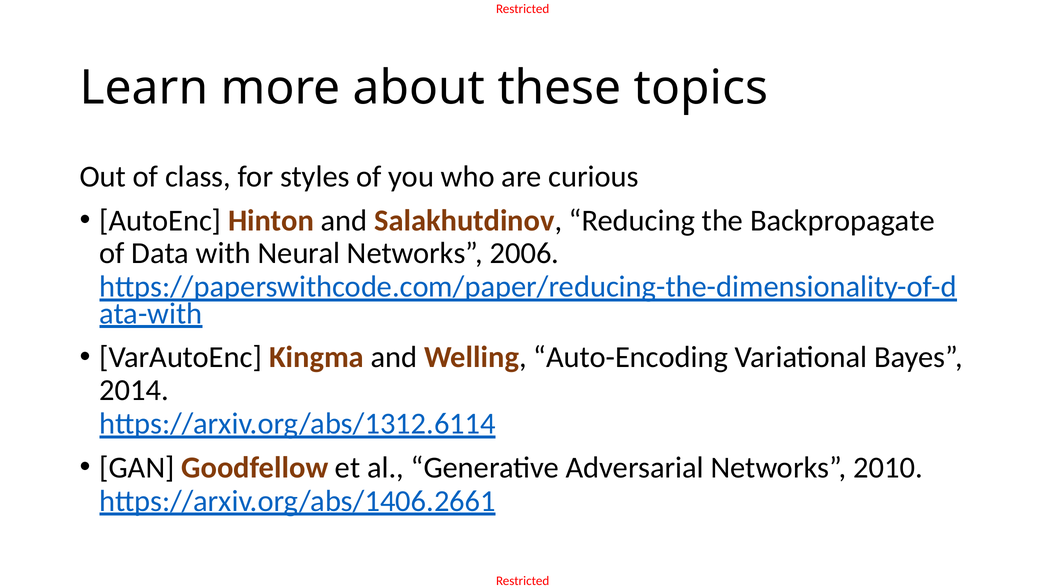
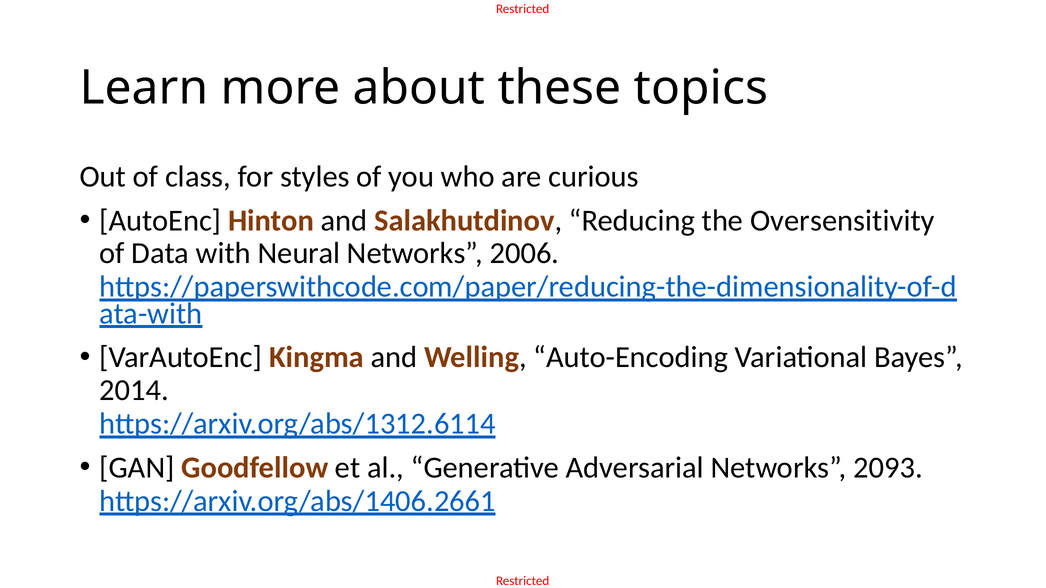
Backpropagate: Backpropagate -> Oversensitivity
2010: 2010 -> 2093
